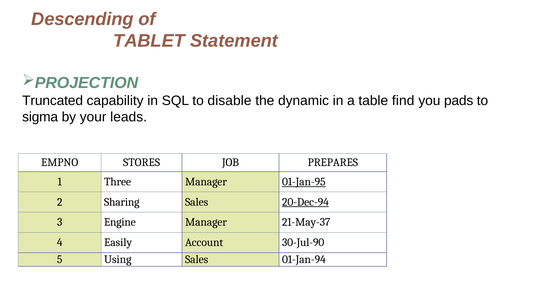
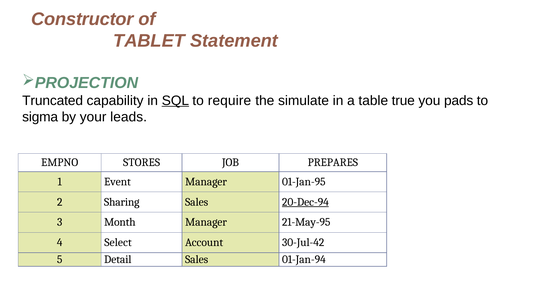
Descending: Descending -> Constructor
SQL underline: none -> present
disable: disable -> require
dynamic: dynamic -> simulate
find: find -> true
Three: Three -> Event
01-Jan-95 underline: present -> none
Engine: Engine -> Month
21-May-37: 21-May-37 -> 21-May-95
Easily: Easily -> Select
30-Jul-90: 30-Jul-90 -> 30-Jul-42
Using: Using -> Detail
